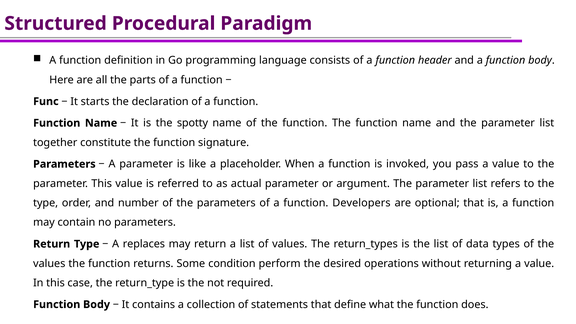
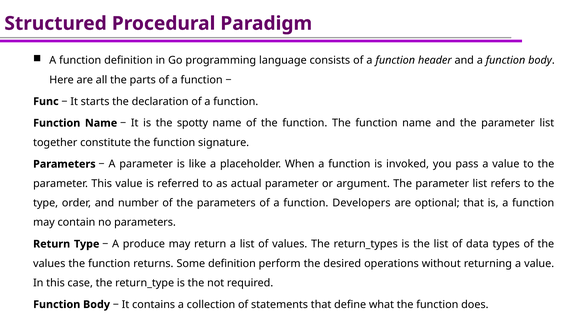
replaces: replaces -> produce
Some condition: condition -> definition
